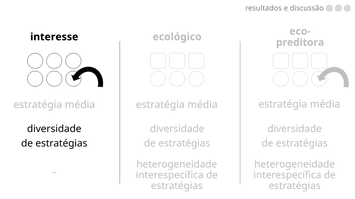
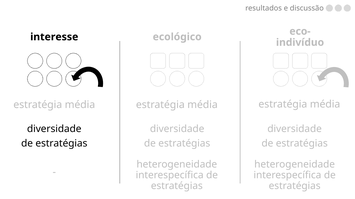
preditora: preditora -> indivíduo
